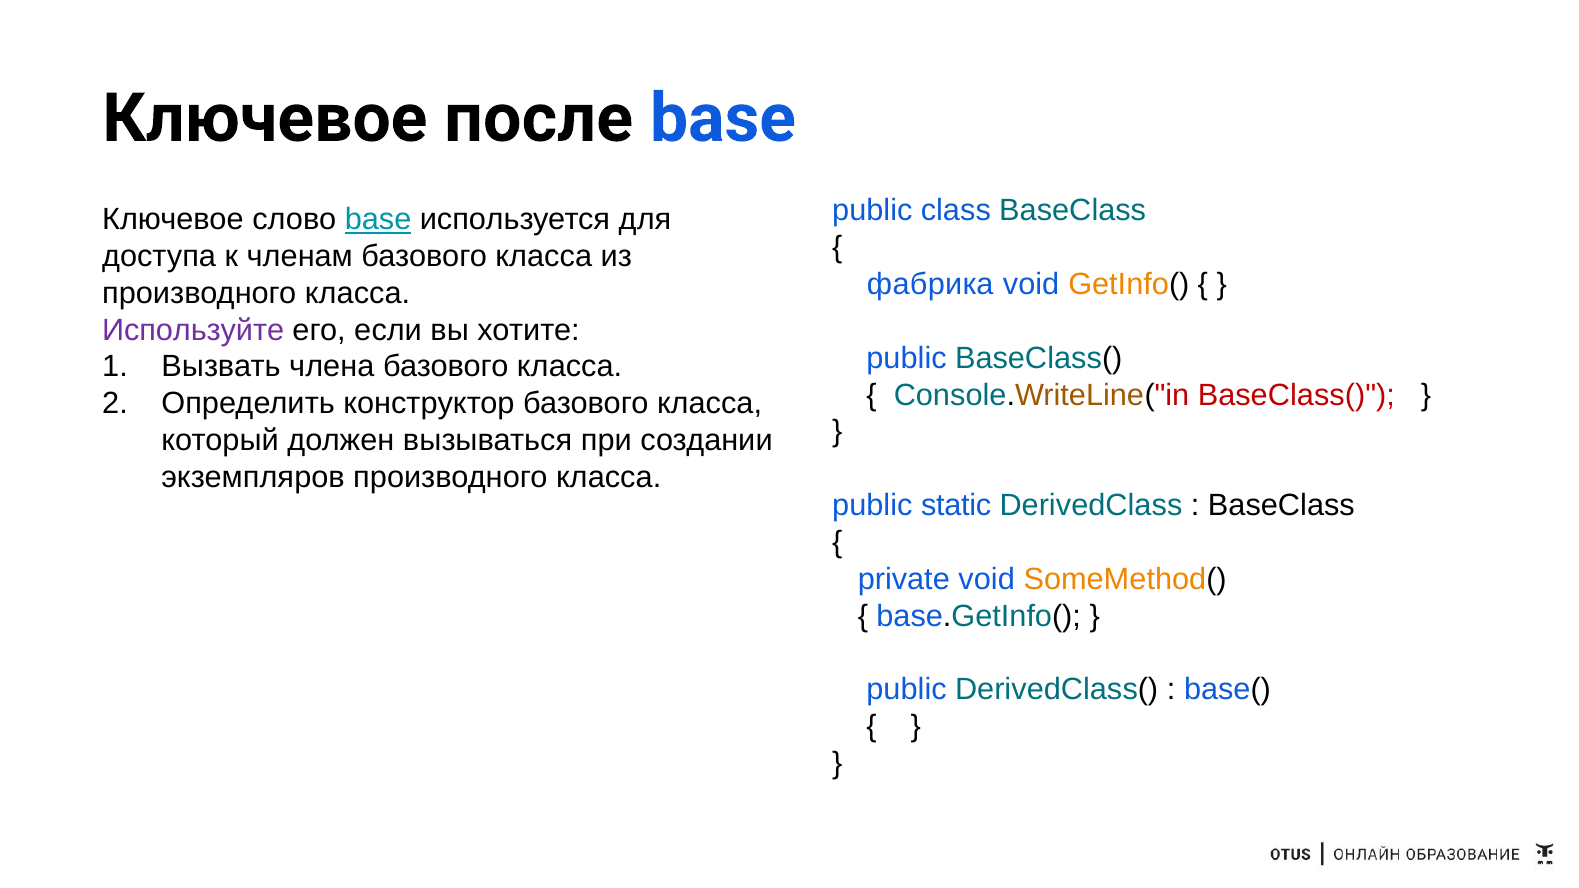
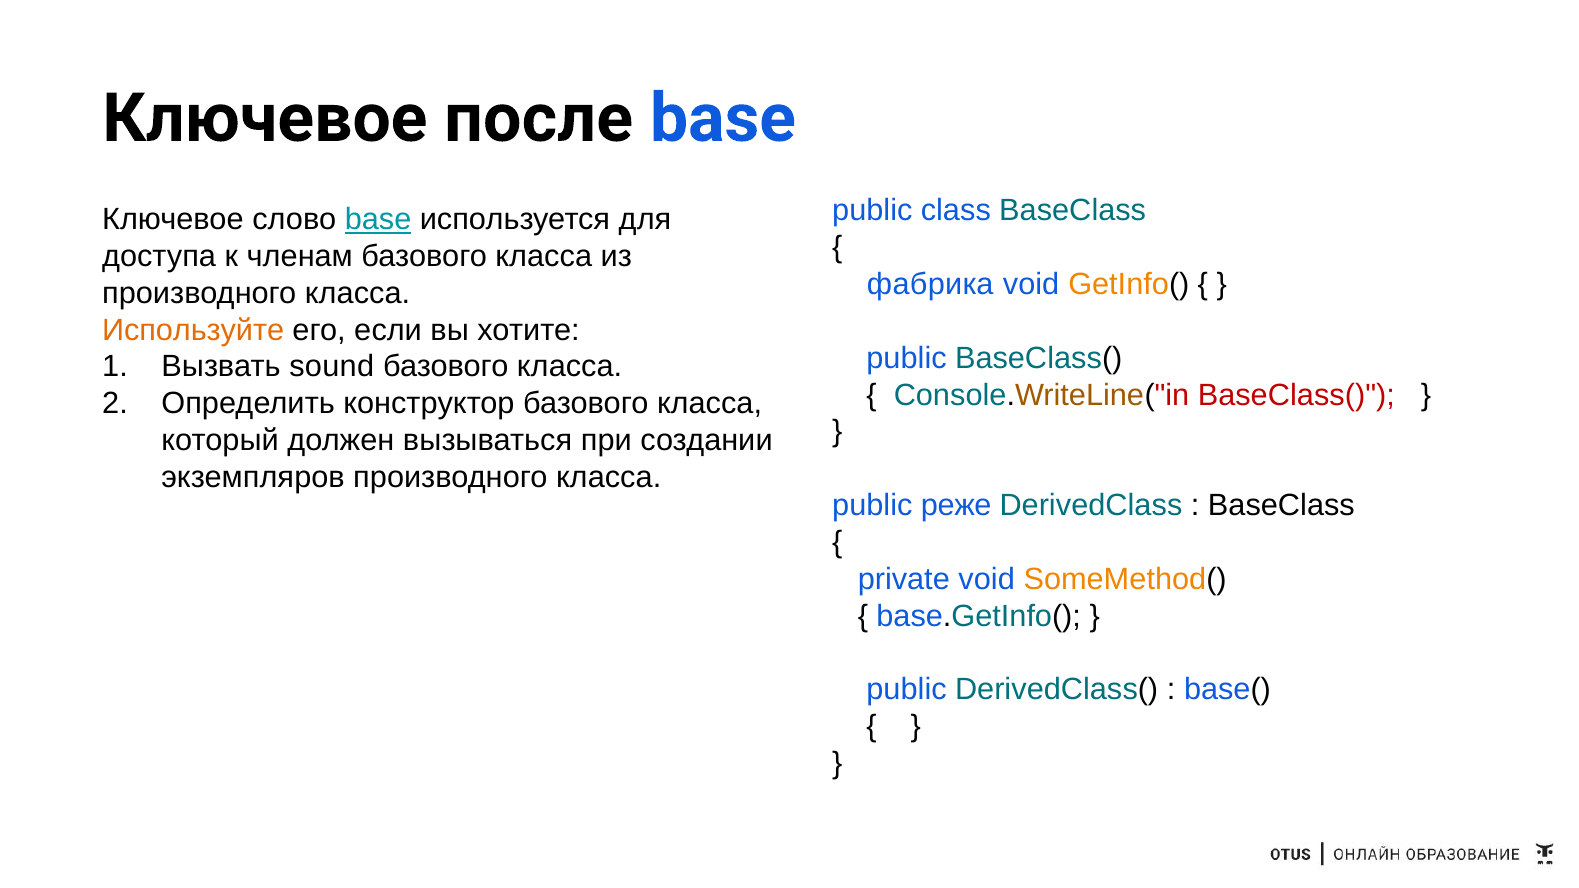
Используйте colour: purple -> orange
члена: члена -> sound
static: static -> реже
